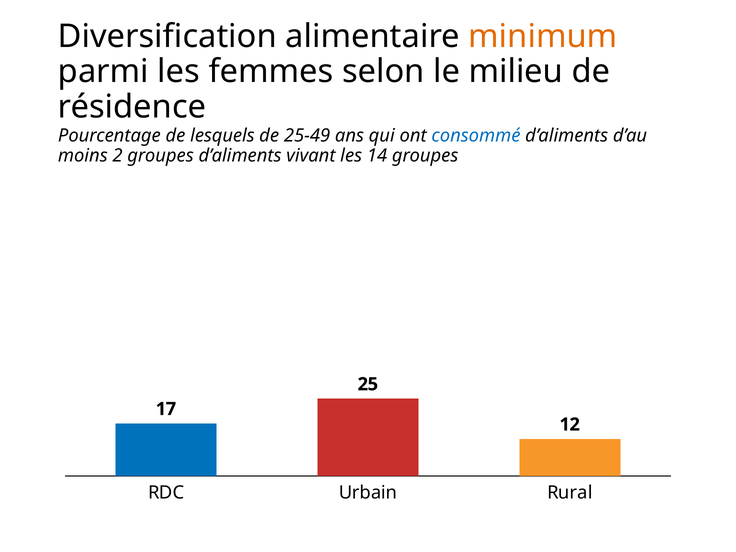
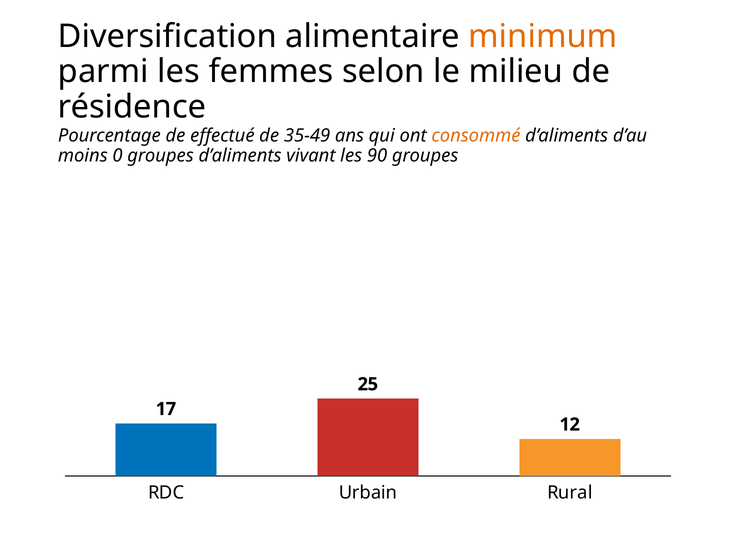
lesquels: lesquels -> effectué
25-49: 25-49 -> 35-49
consommé colour: blue -> orange
2: 2 -> 0
14: 14 -> 90
